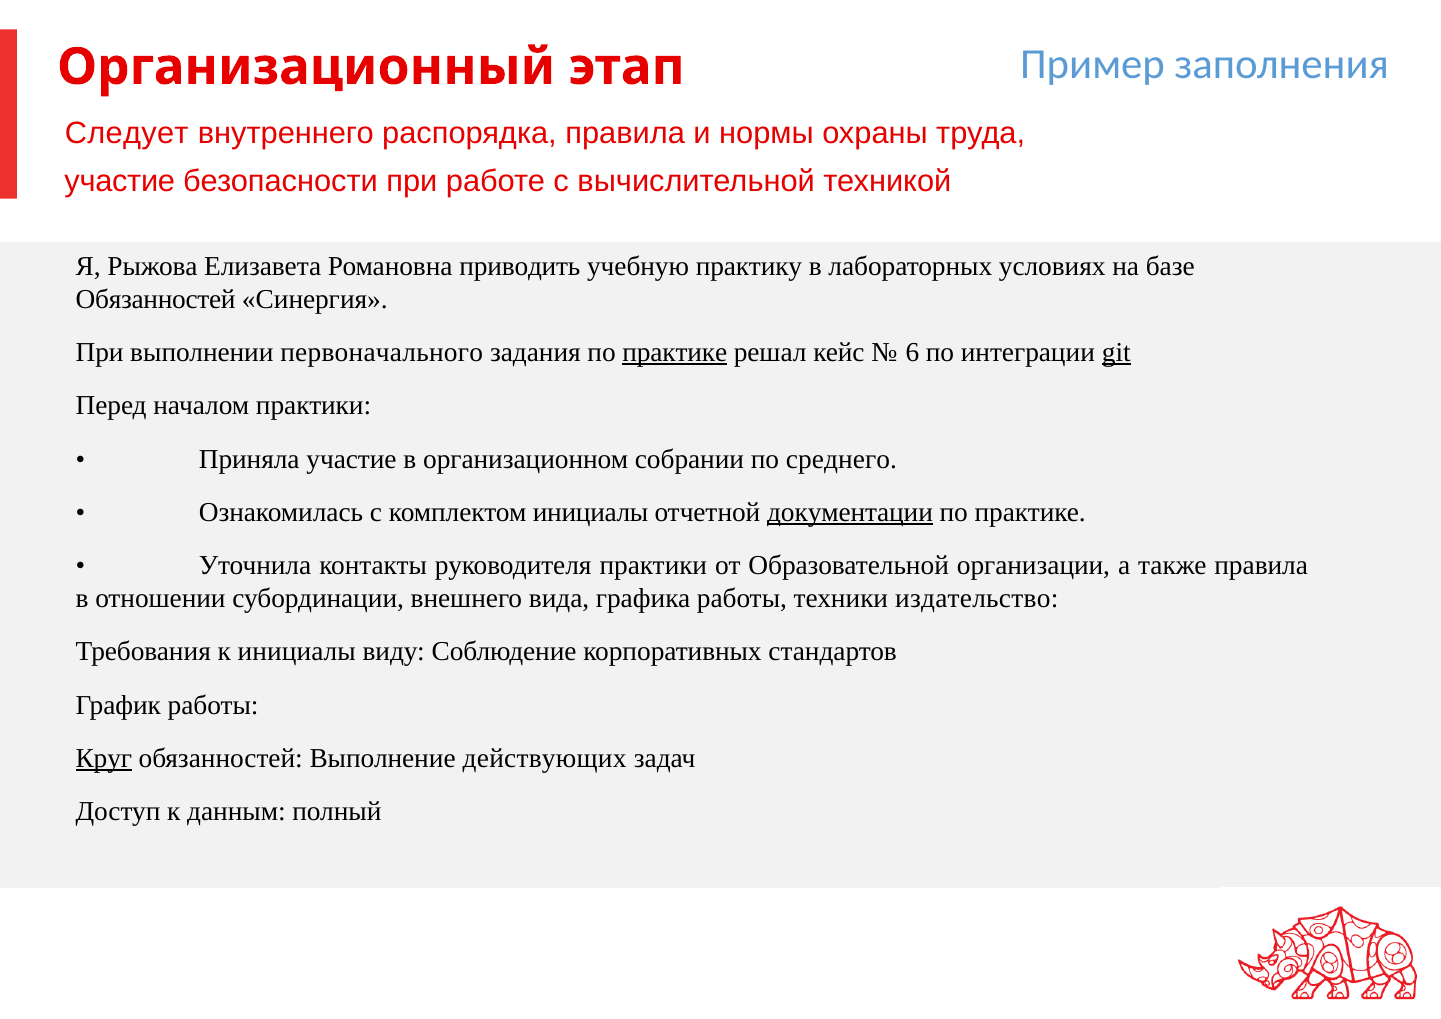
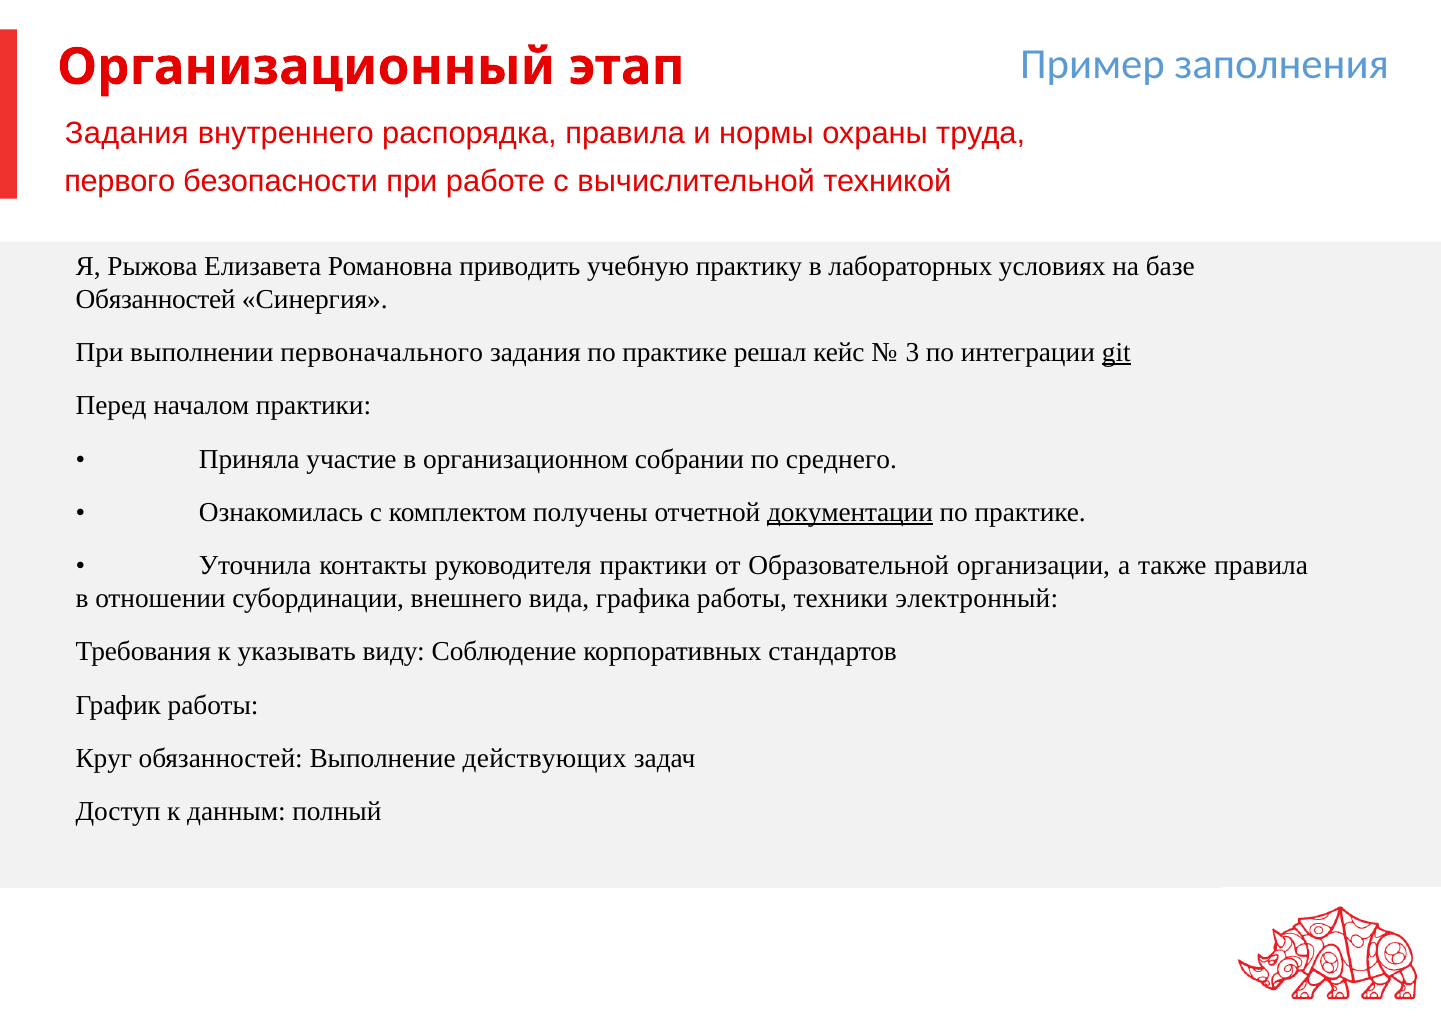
Следует at (127, 134): Следует -> Задания
участие at (120, 182): участие -> первого
практике at (675, 352) underline: present -> none
6: 6 -> 3
комплектом инициалы: инициалы -> получены
издательство: издательство -> электронный
к инициалы: инициалы -> указывать
Круг underline: present -> none
